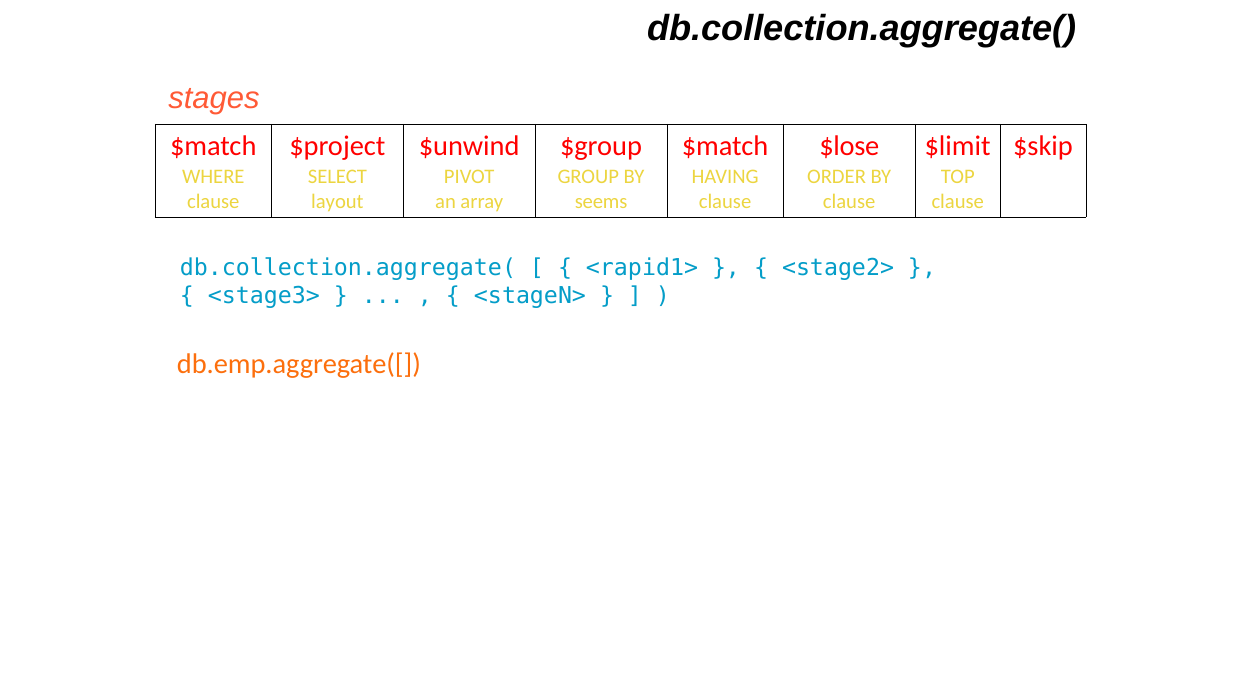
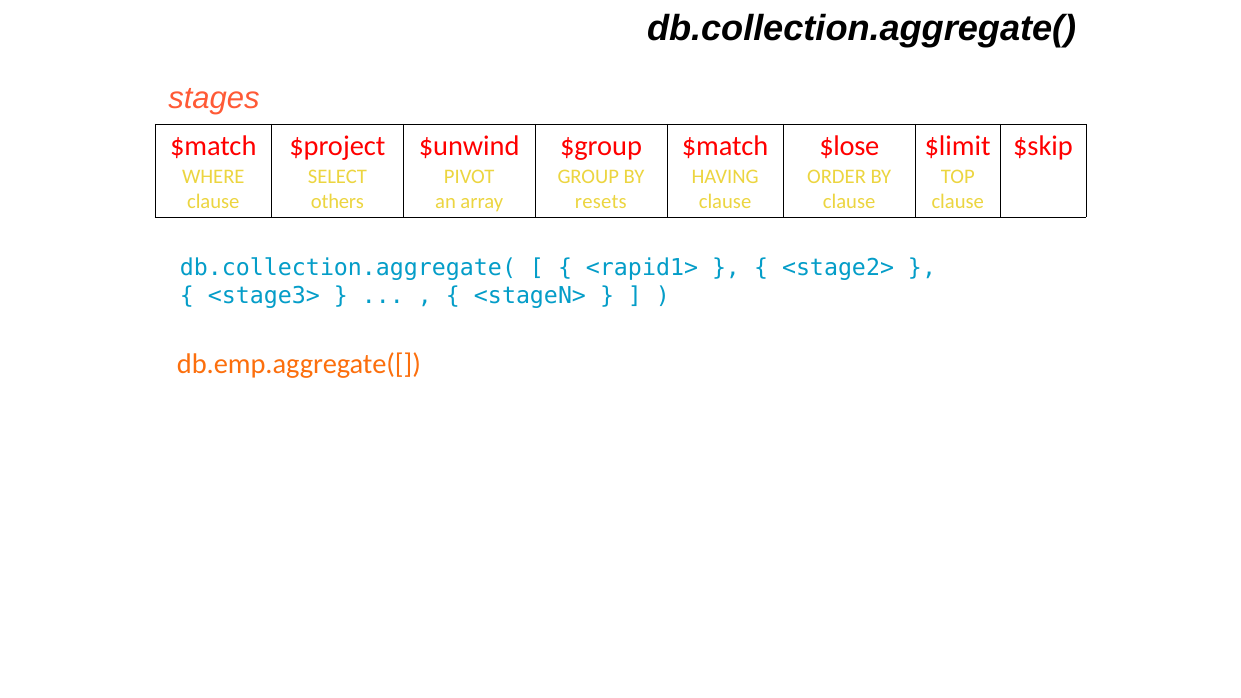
layout: layout -> others
seems: seems -> resets
